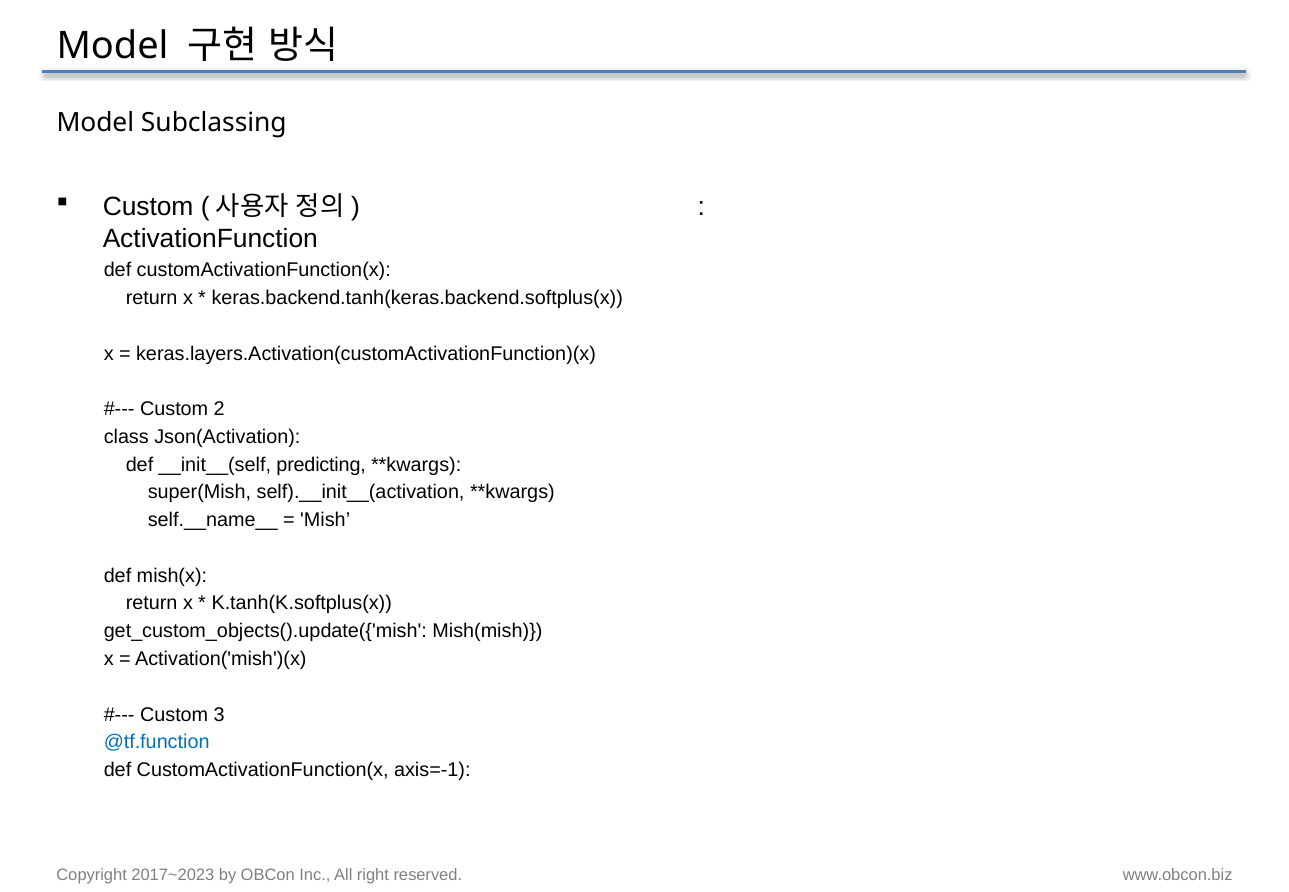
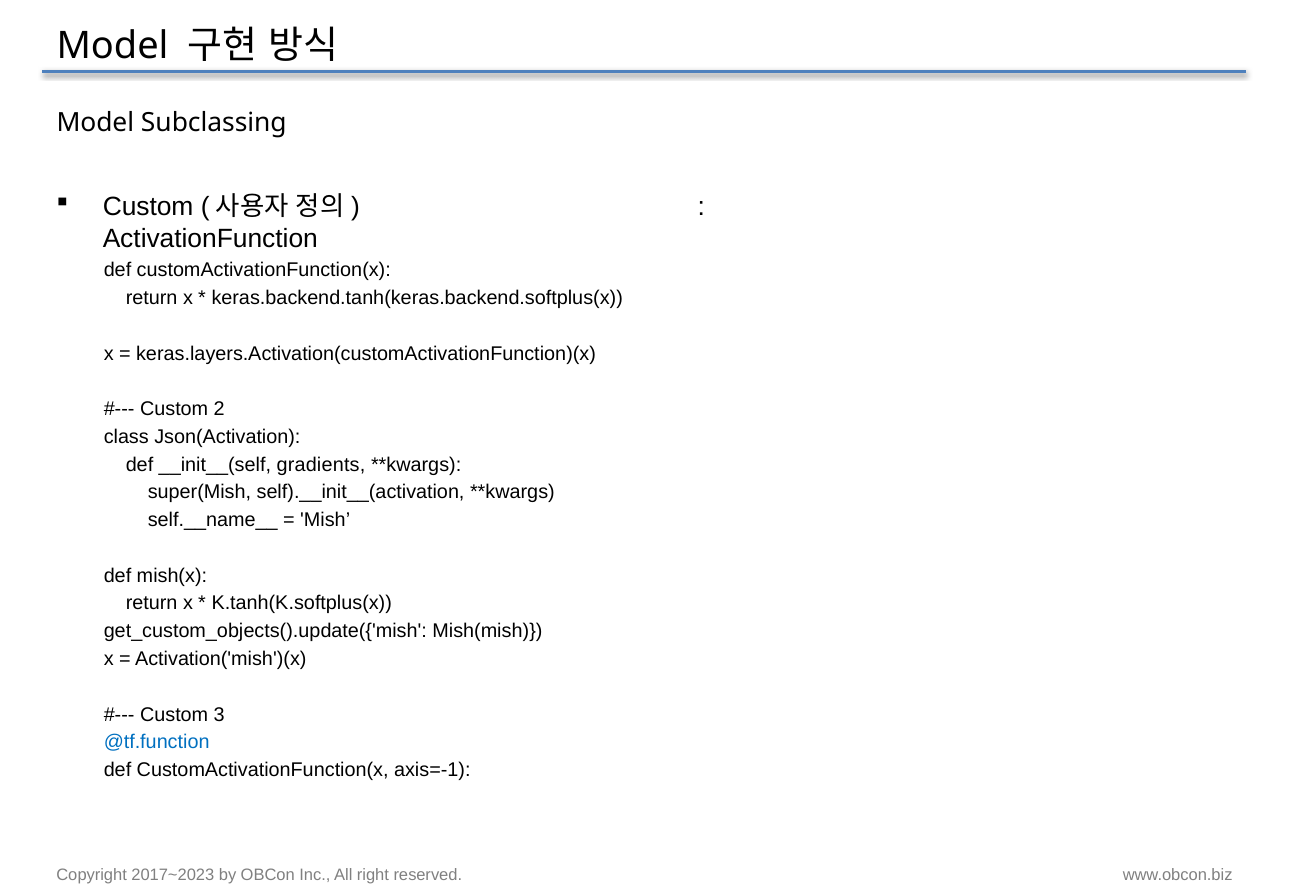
predicting: predicting -> gradients
